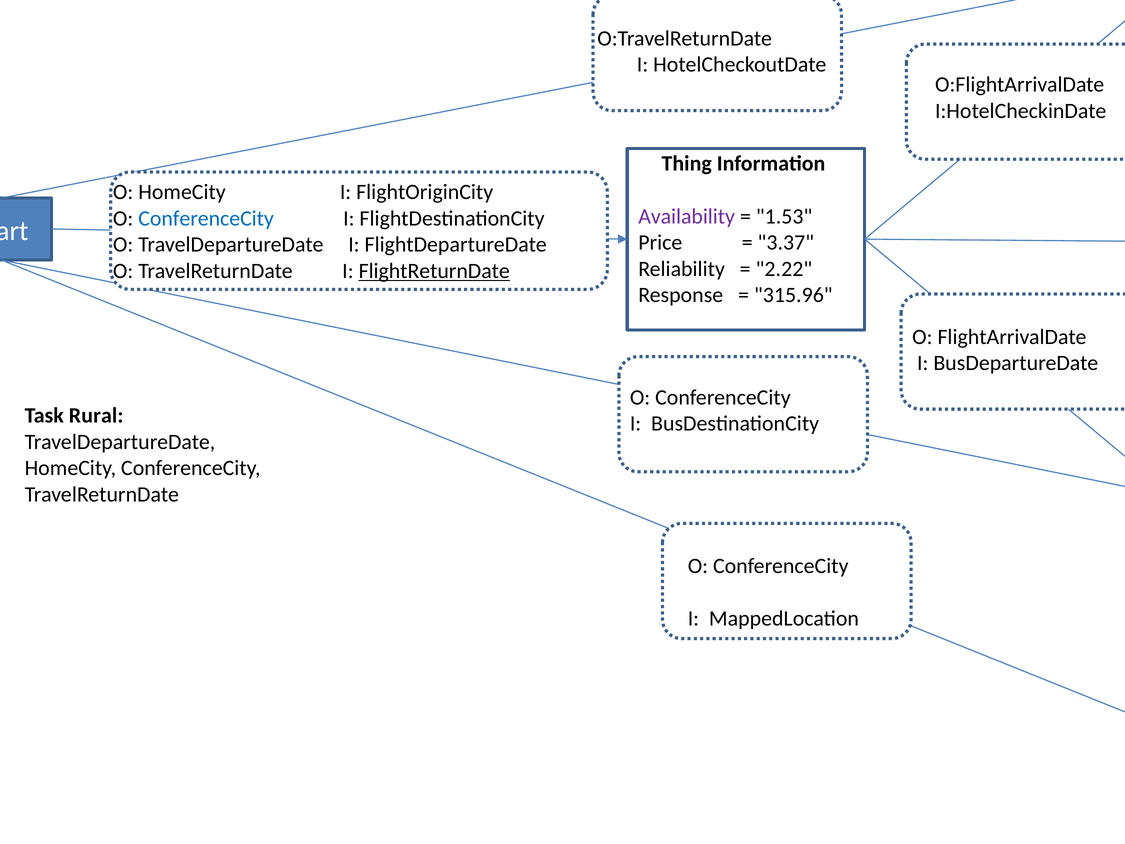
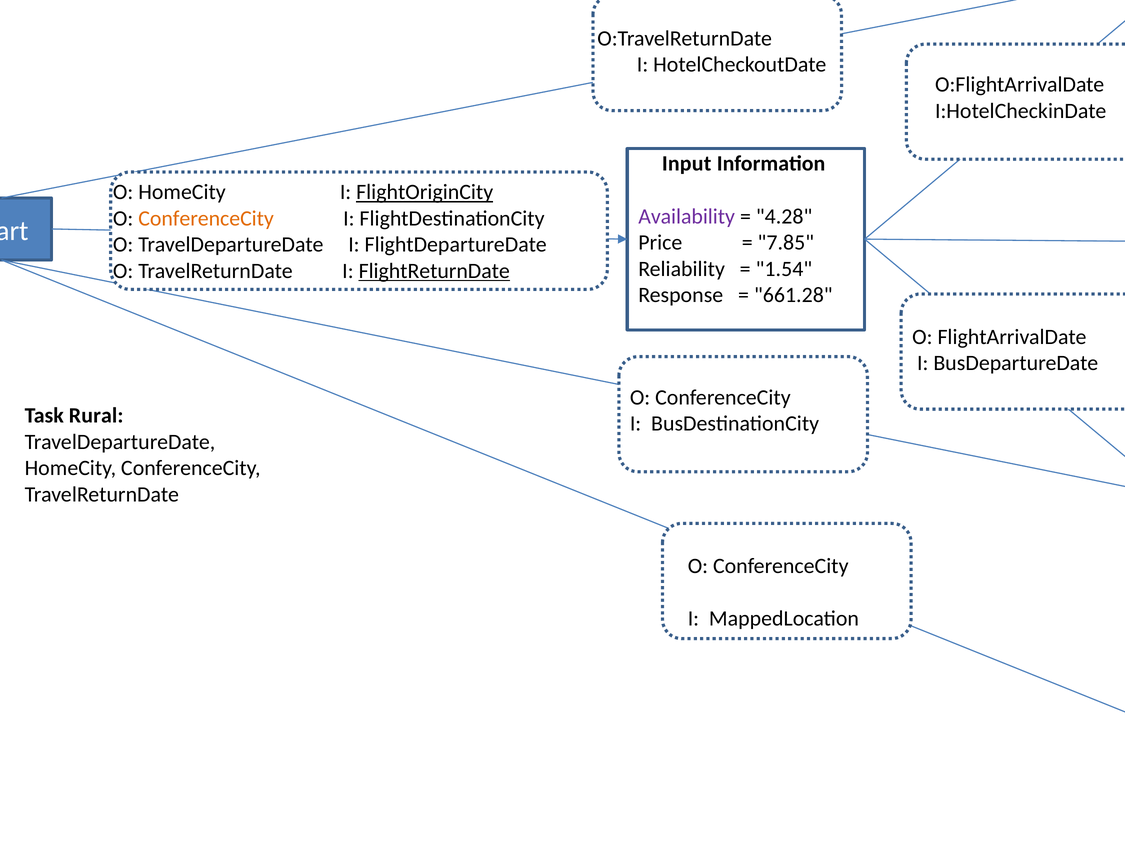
Thing: Thing -> Input
FlightOriginCity underline: none -> present
1.53: 1.53 -> 4.28
ConferenceCity at (206, 218) colour: blue -> orange
3.37: 3.37 -> 7.85
2.22: 2.22 -> 1.54
315.96: 315.96 -> 661.28
